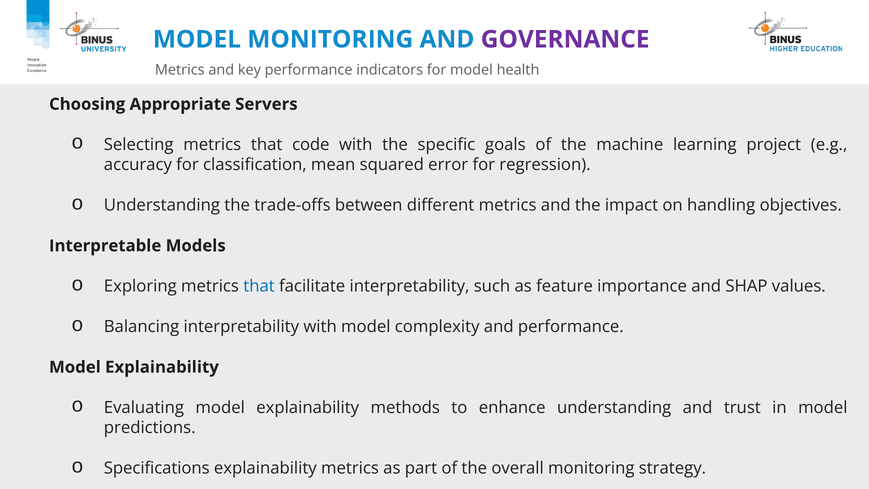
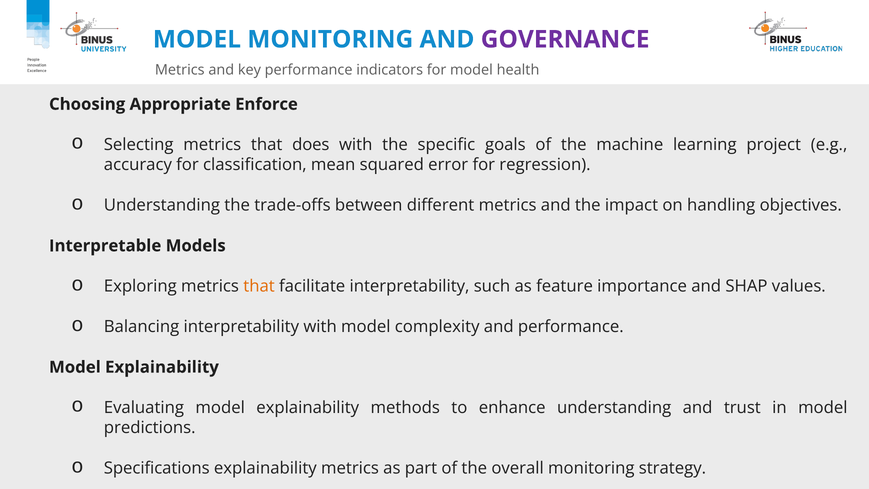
Servers: Servers -> Enforce
code: code -> does
that at (259, 286) colour: blue -> orange
